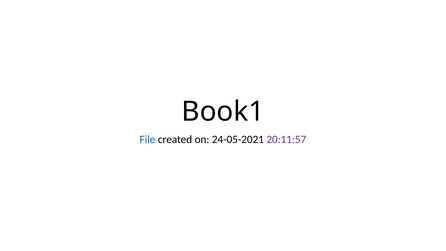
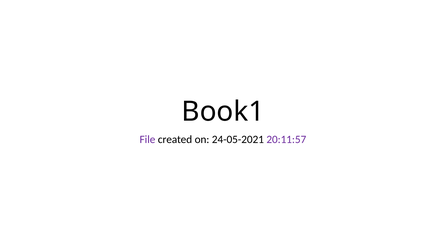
File colour: blue -> purple
